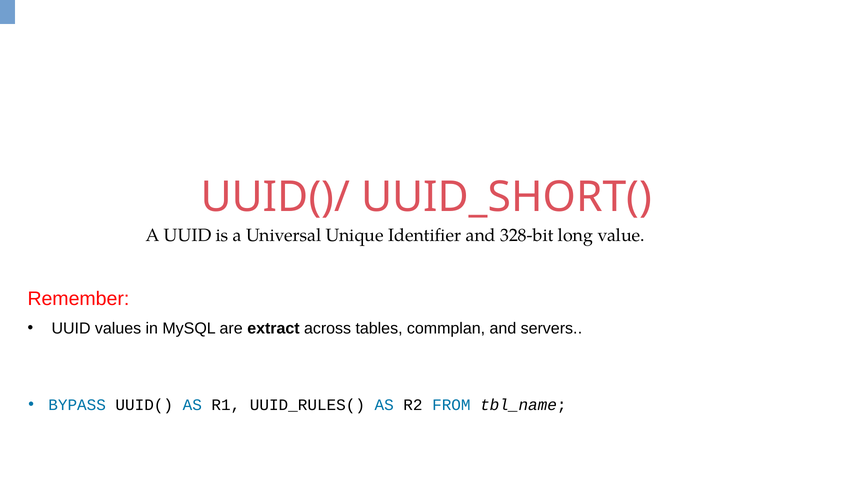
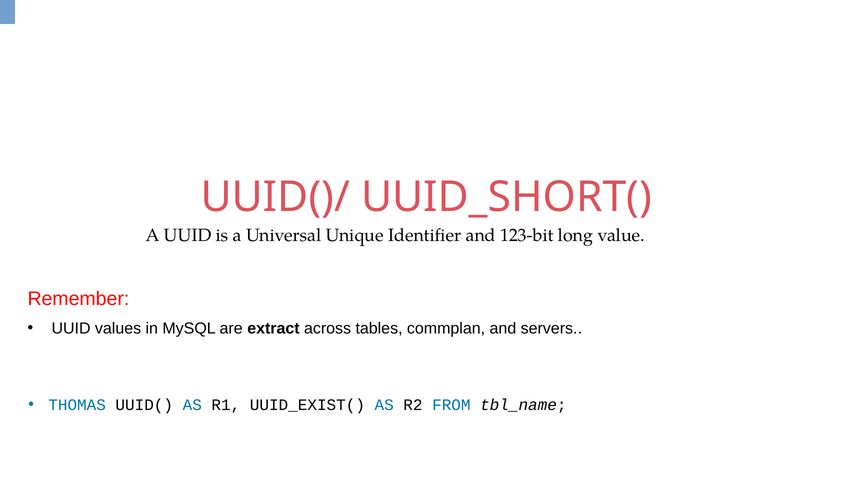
328-bit: 328-bit -> 123-bit
BYPASS: BYPASS -> THOMAS
UUID_RULES(: UUID_RULES( -> UUID_EXIST(
